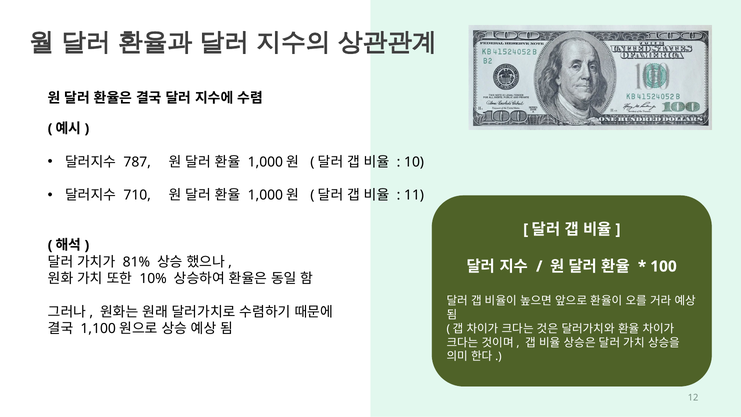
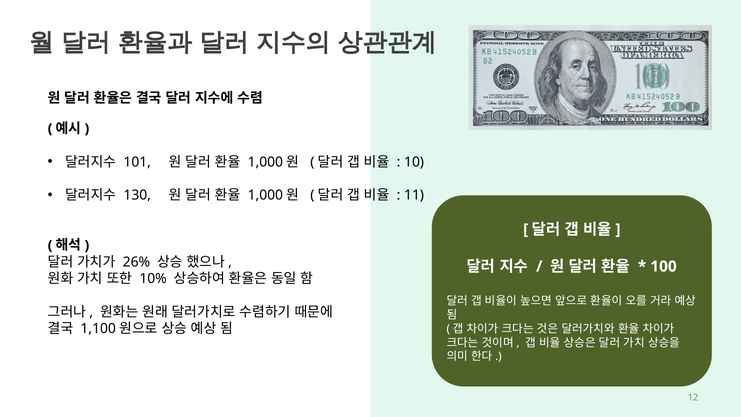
787: 787 -> 101
710: 710 -> 130
81%: 81% -> 26%
